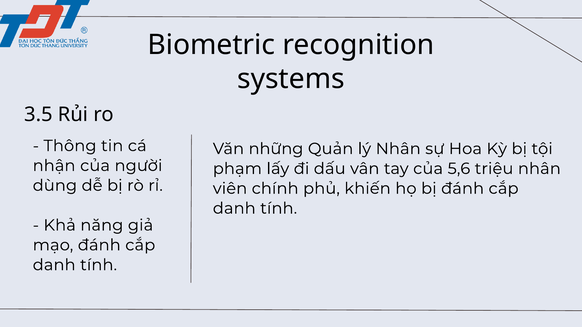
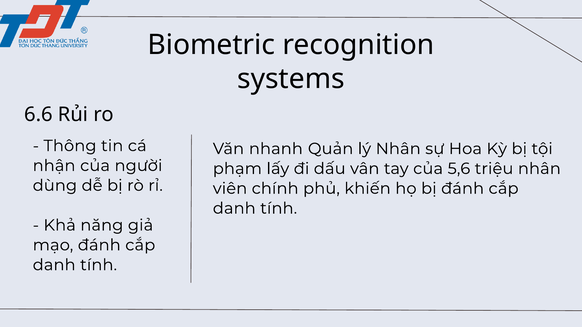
3.5: 3.5 -> 6.6
những: những -> nhanh
